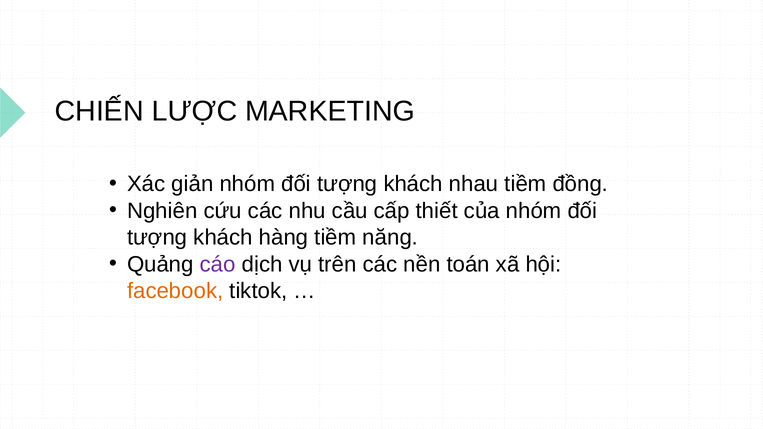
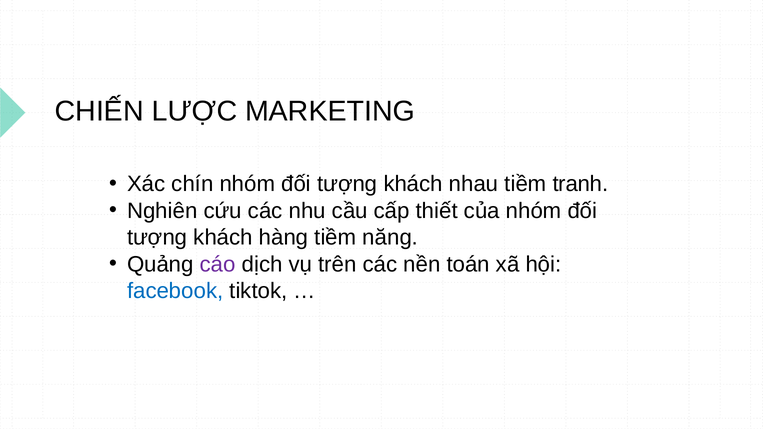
giản: giản -> chín
đồng: đồng -> tranh
facebook colour: orange -> blue
